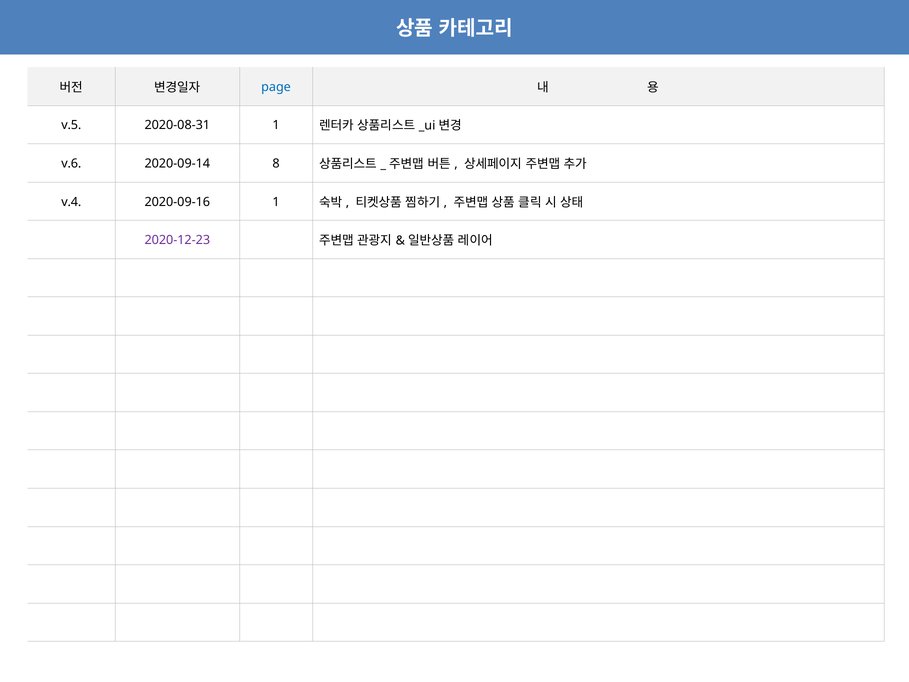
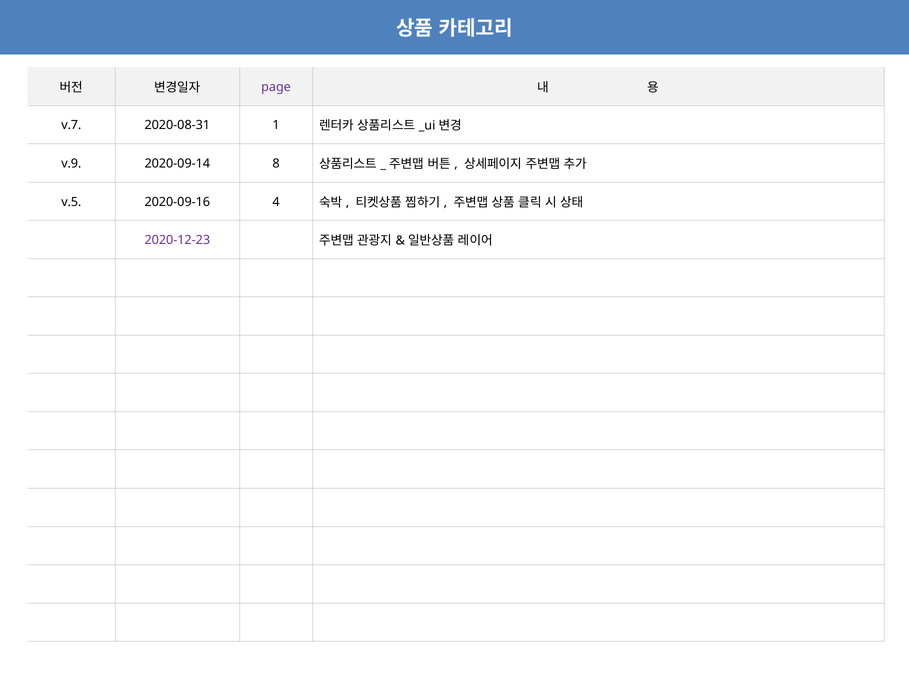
page colour: blue -> purple
v.5: v.5 -> v.7
v.6: v.6 -> v.9
v.4: v.4 -> v.5
2020-09-16 1: 1 -> 4
